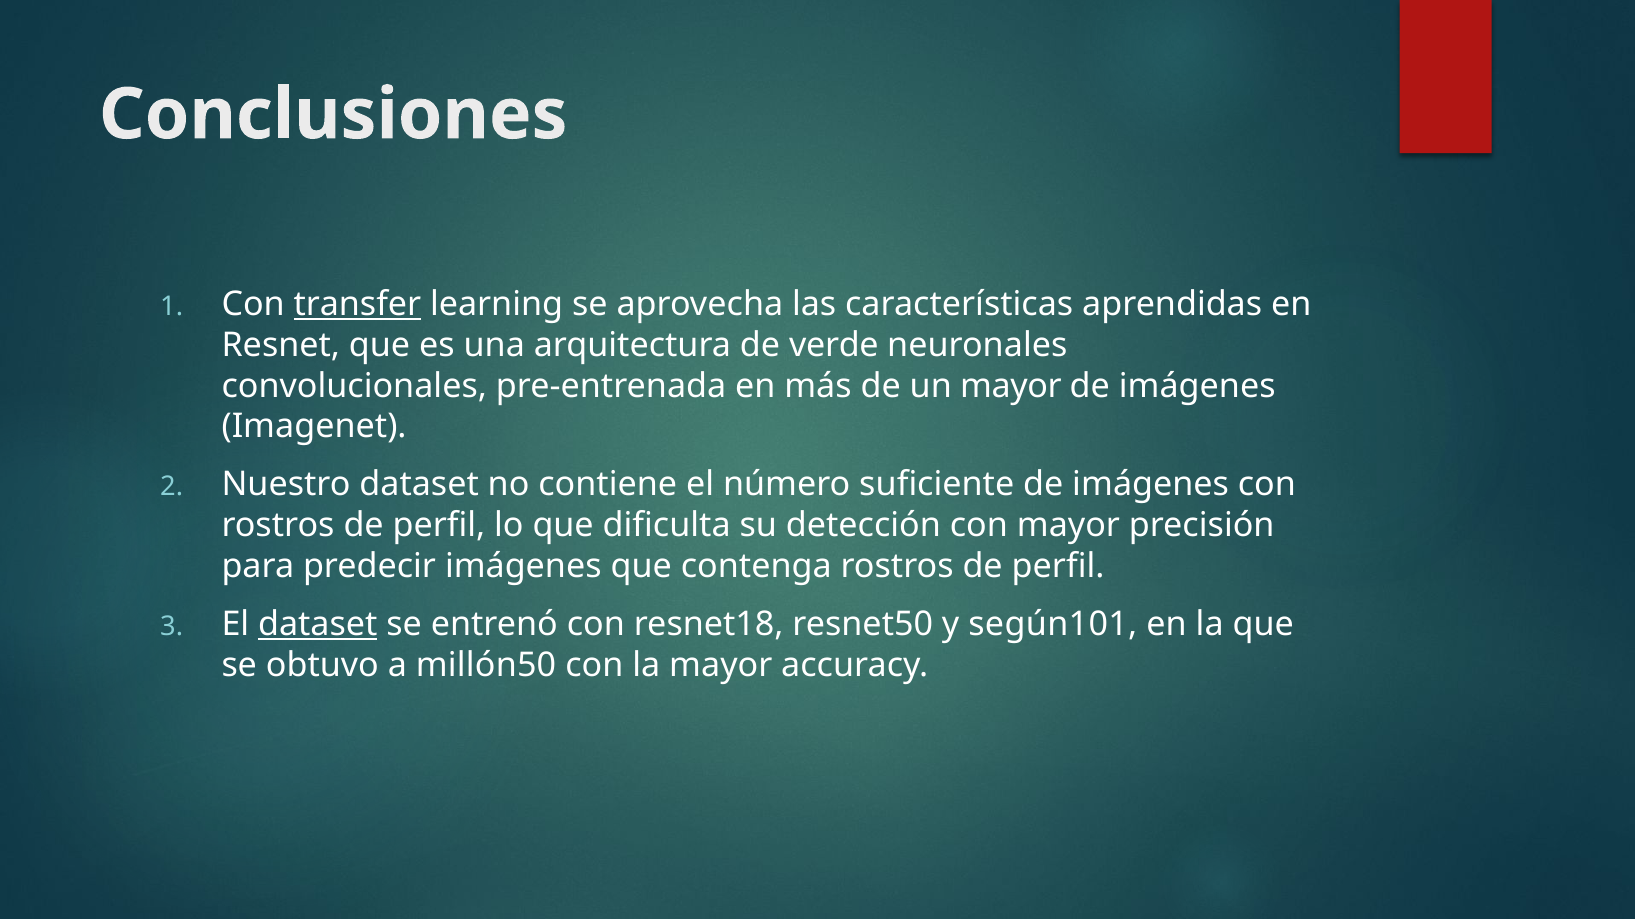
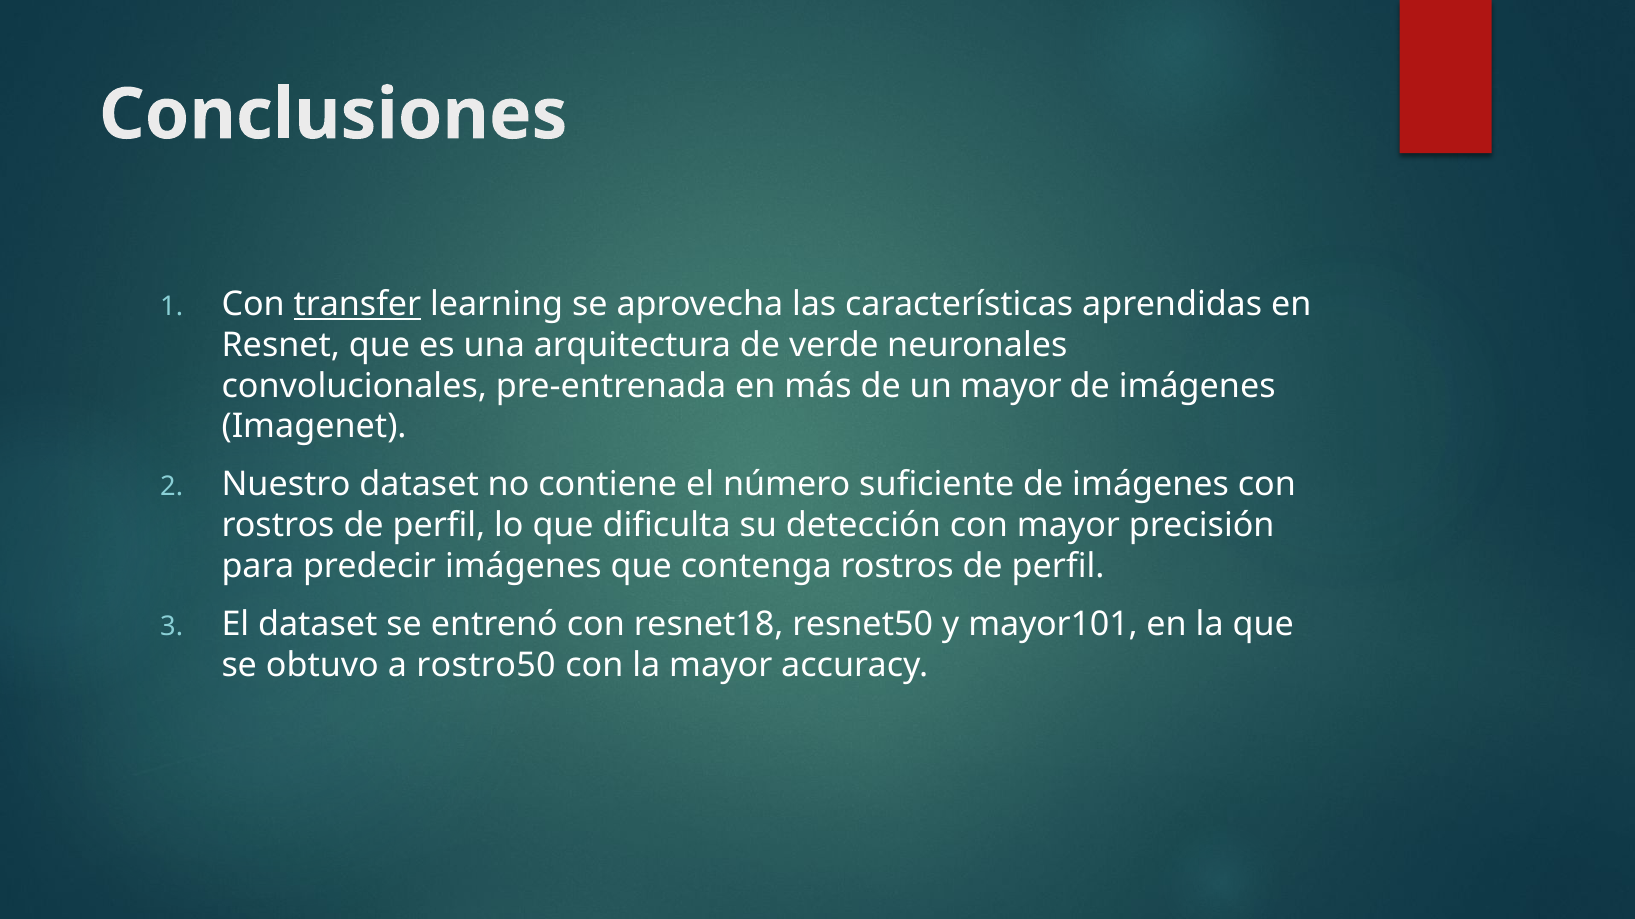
dataset at (318, 625) underline: present -> none
según101: según101 -> mayor101
millón50: millón50 -> rostro50
